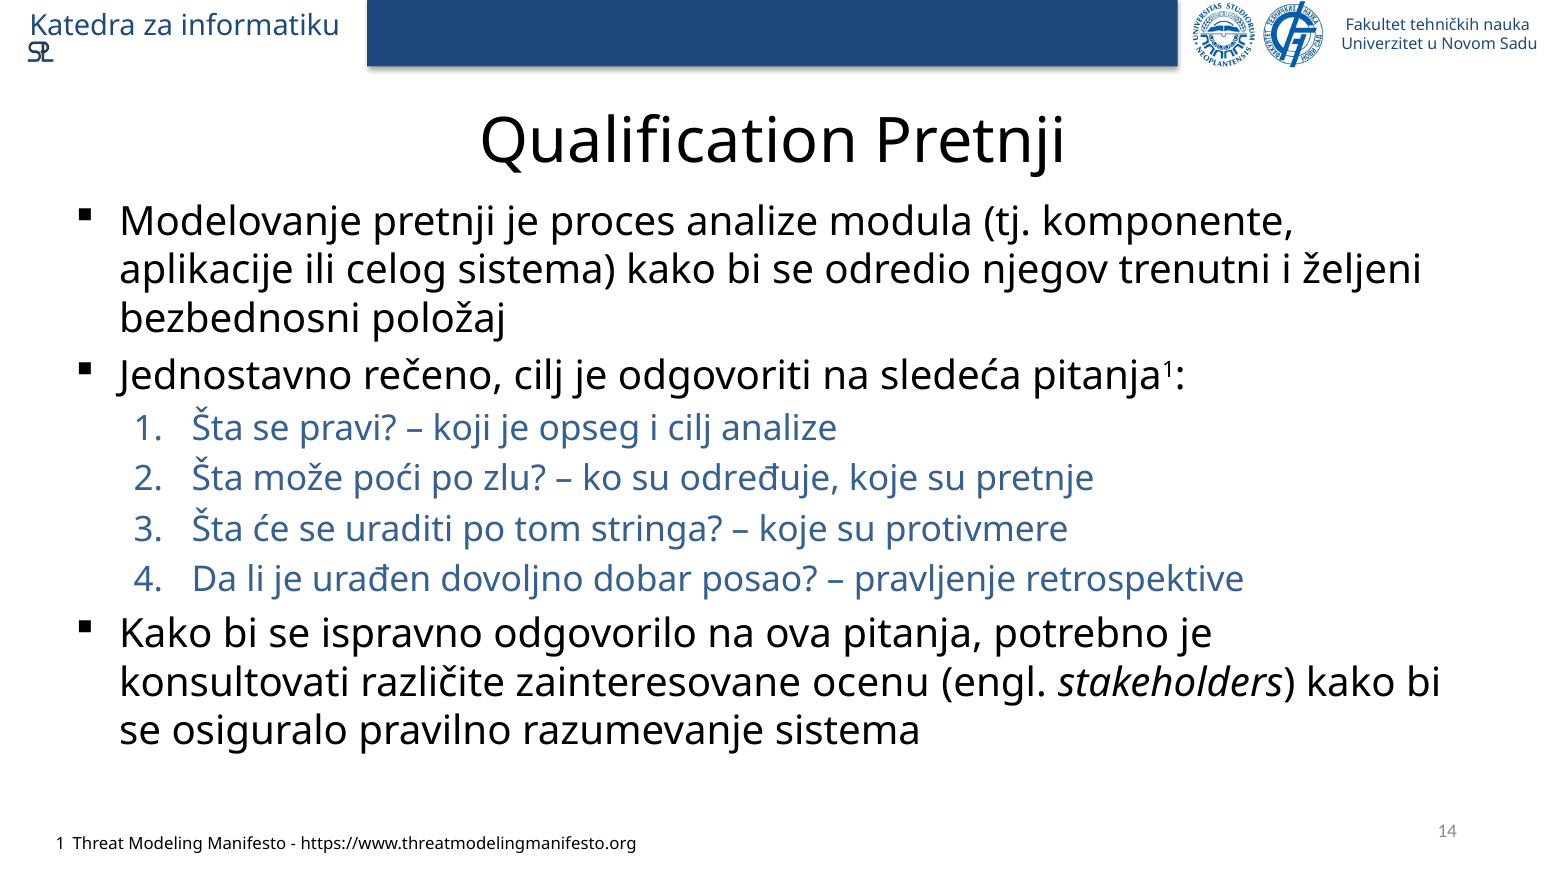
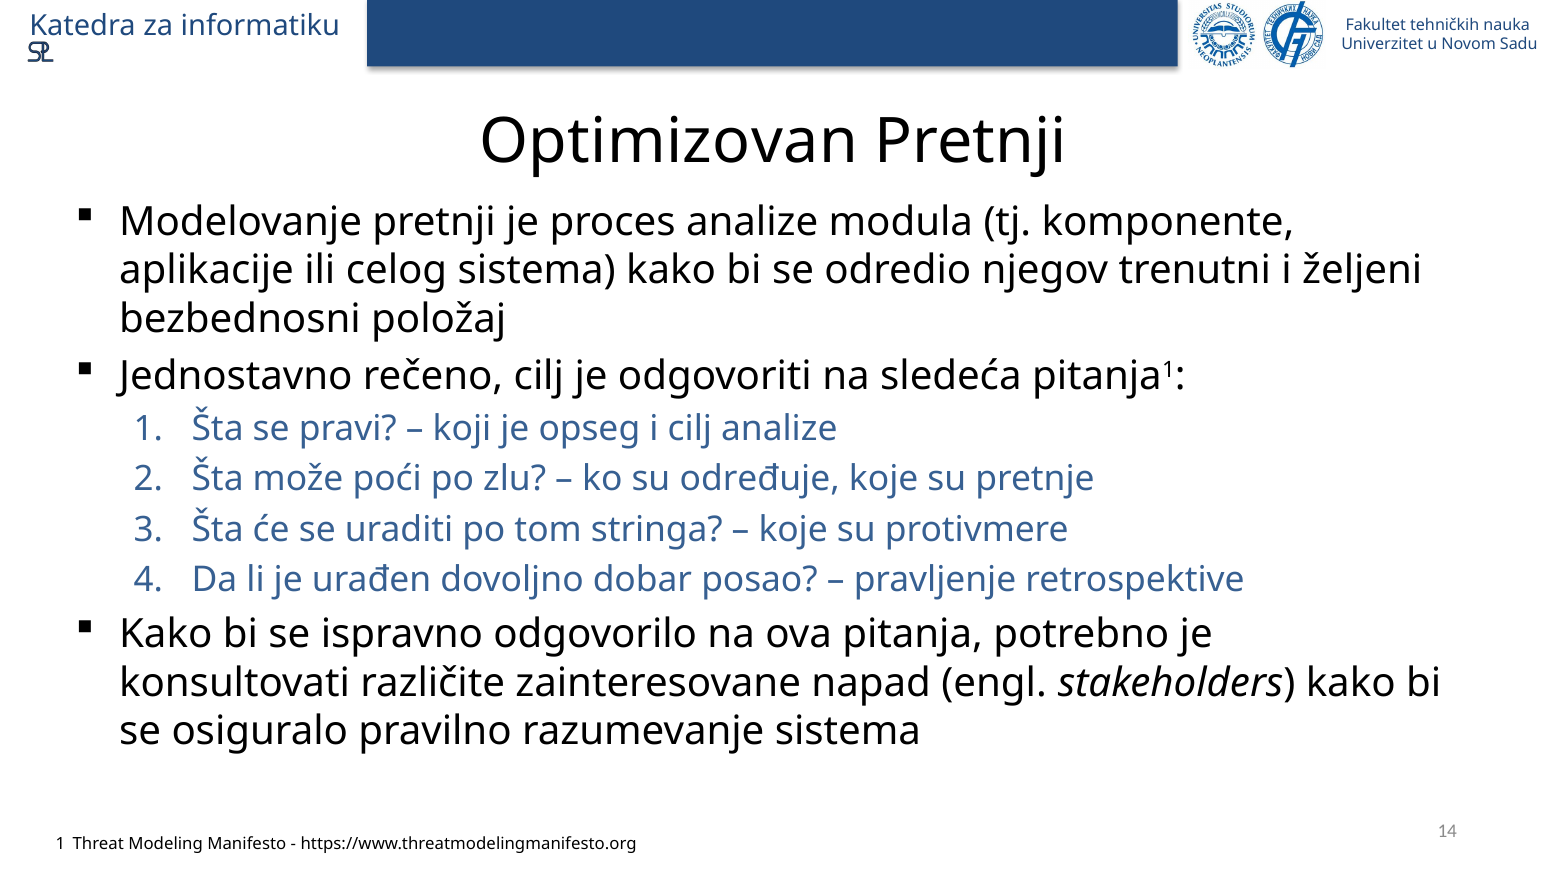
Qualification: Qualification -> Optimizovan
ocenu: ocenu -> napad
